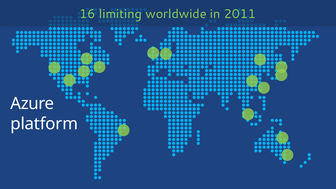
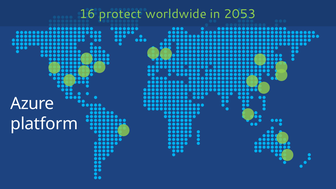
limiting: limiting -> protect
2011: 2011 -> 2053
